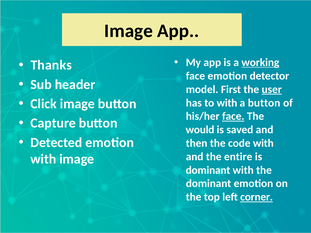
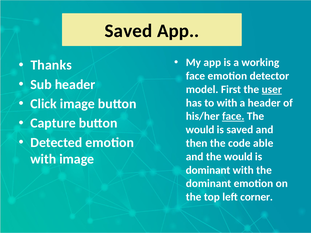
Image at (129, 31): Image -> Saved
working underline: present -> none
a button: button -> header
code with: with -> able
and the entire: entire -> would
corner underline: present -> none
